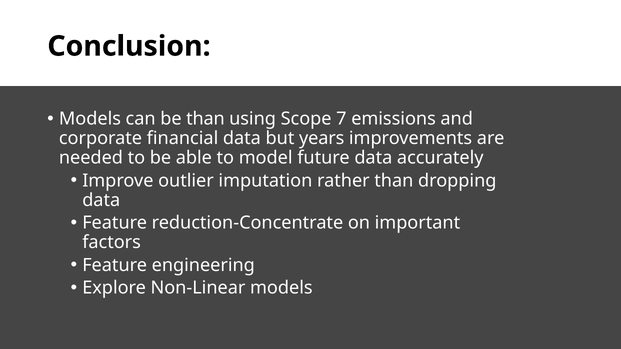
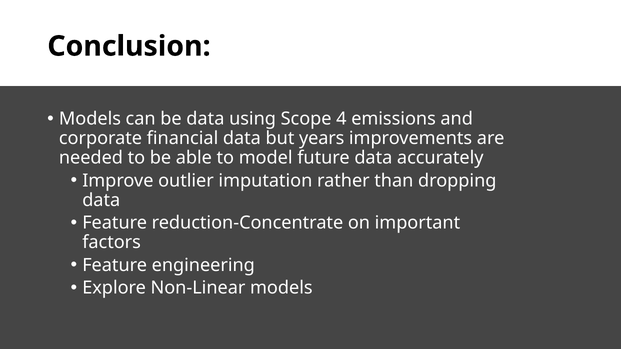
be than: than -> data
7: 7 -> 4
